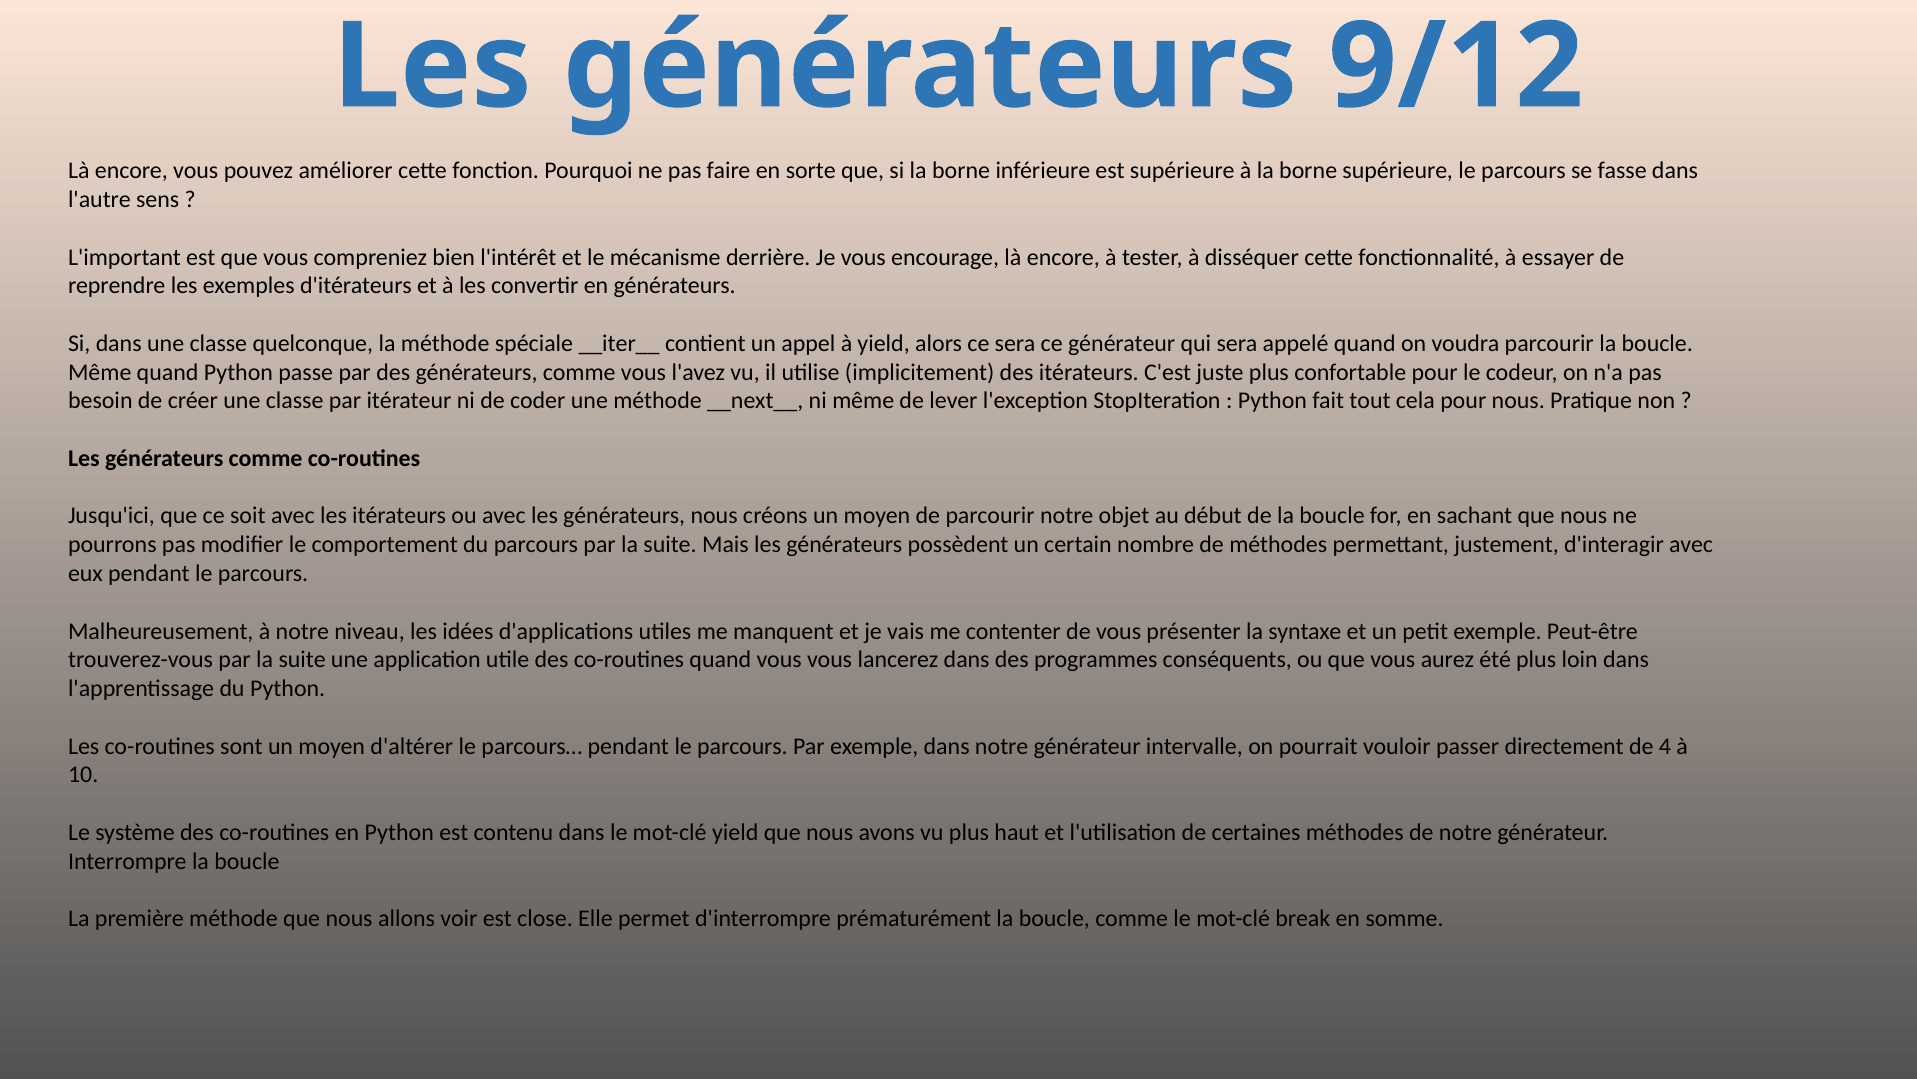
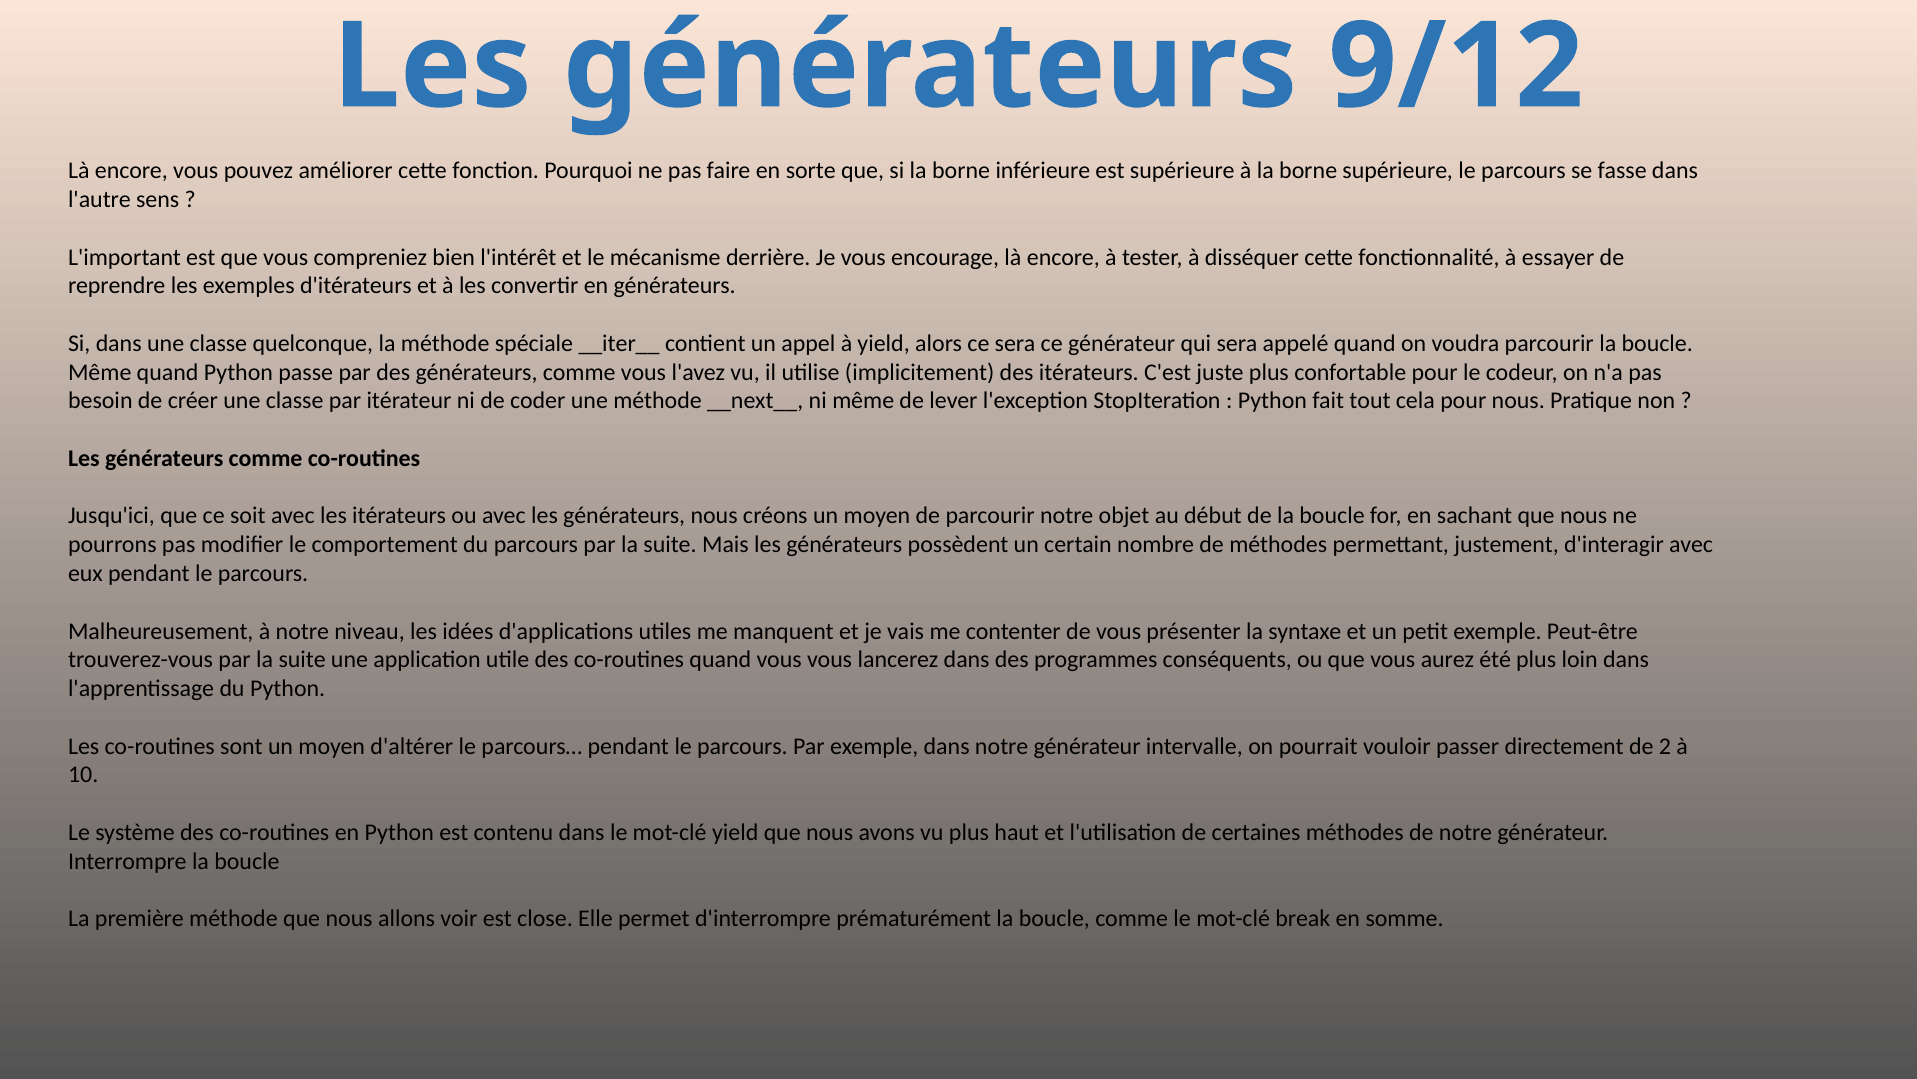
4: 4 -> 2
